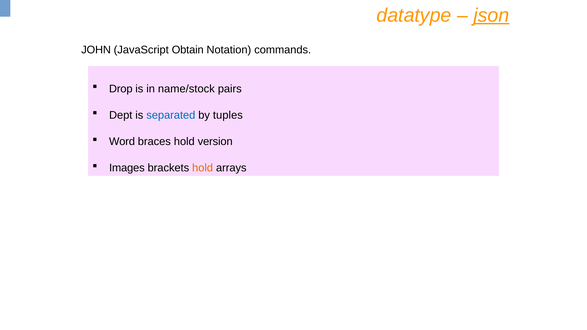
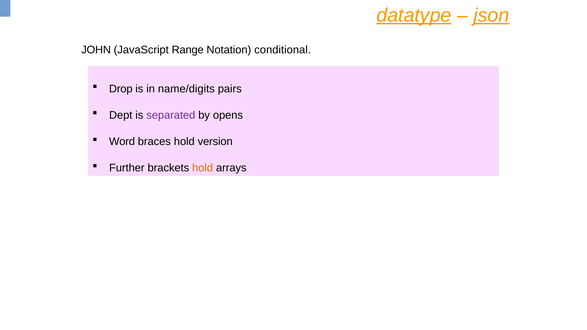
datatype underline: none -> present
Obtain: Obtain -> Range
commands: commands -> conditional
name/stock: name/stock -> name/digits
separated colour: blue -> purple
tuples: tuples -> opens
Images: Images -> Further
